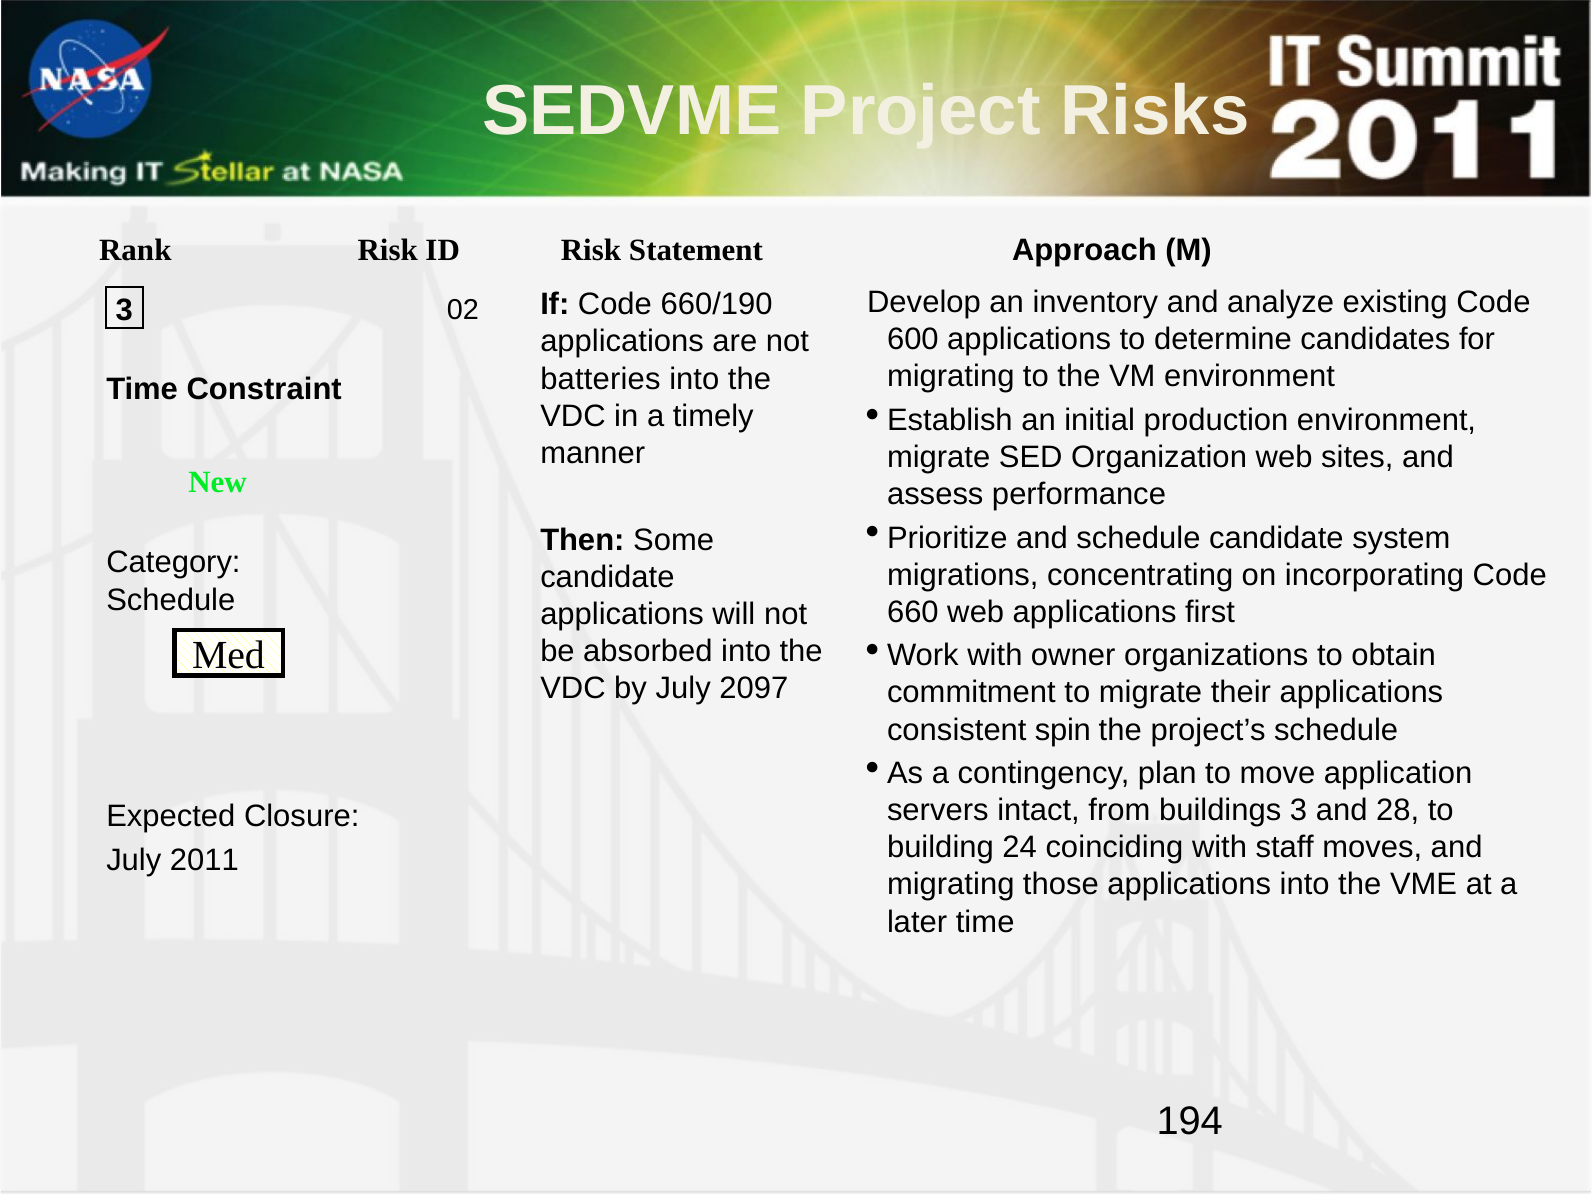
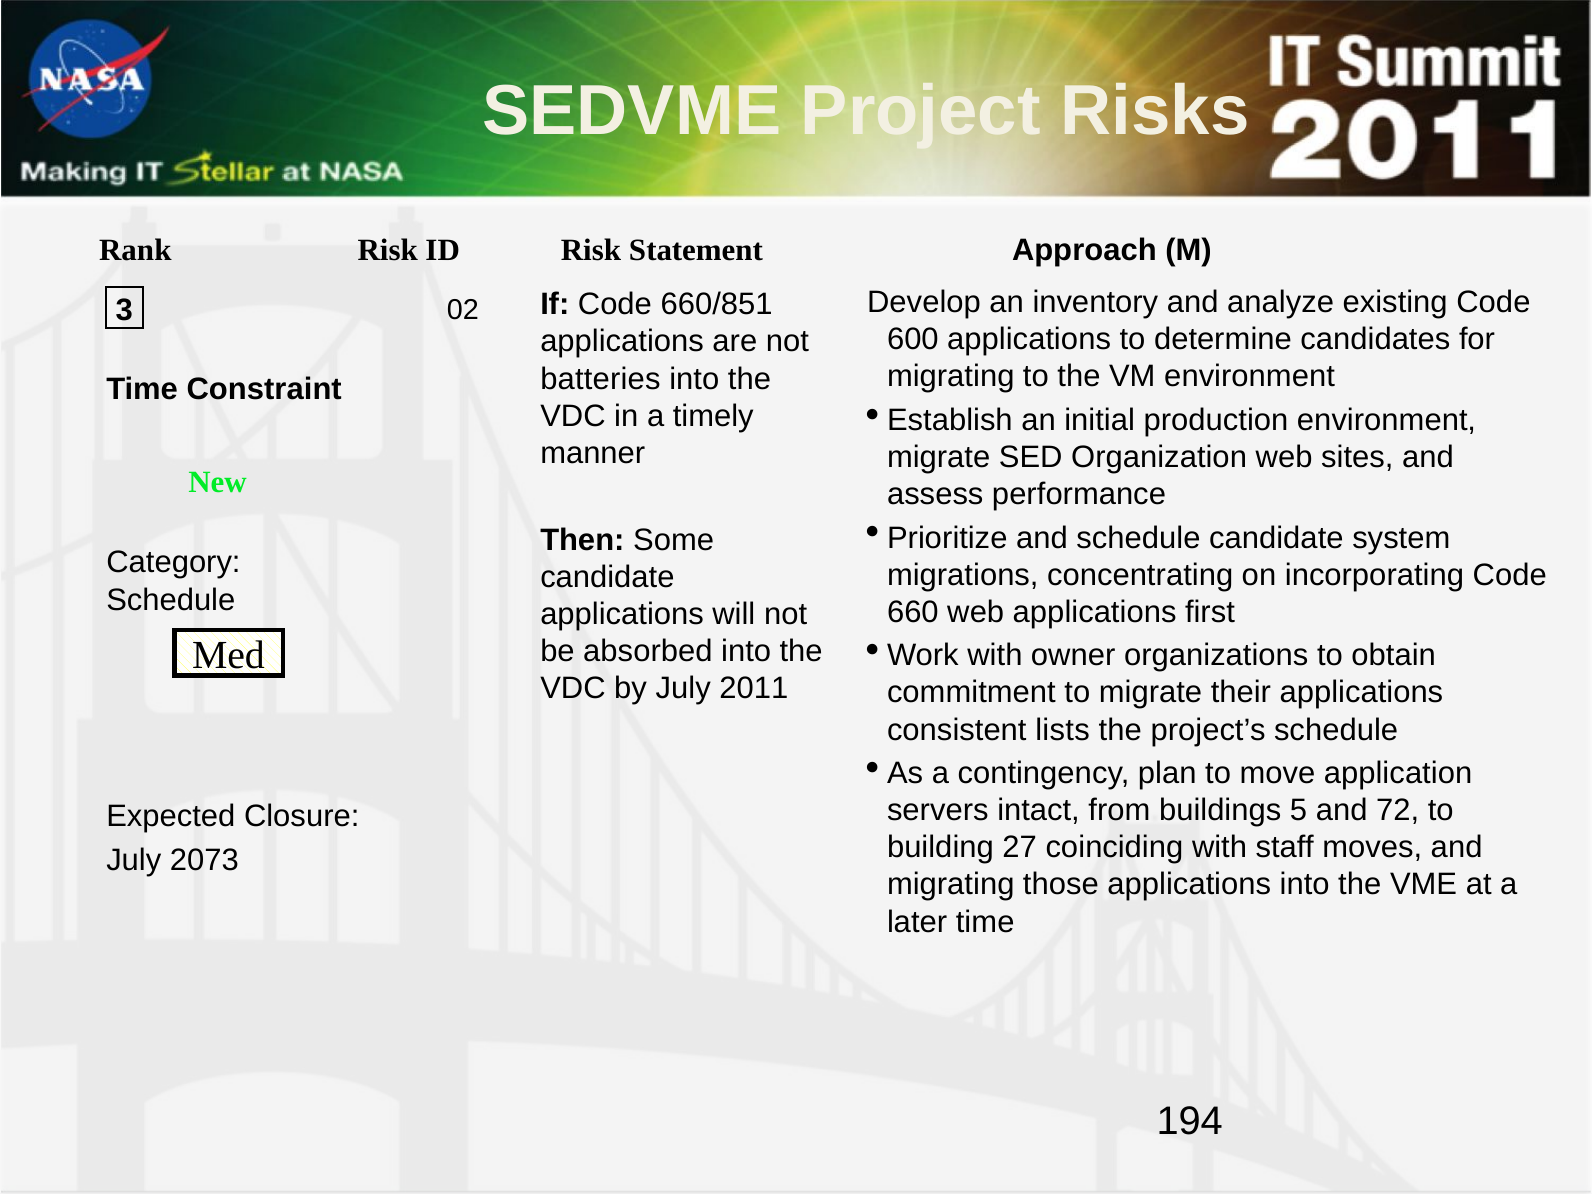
660/190: 660/190 -> 660/851
2097: 2097 -> 2011
spin: spin -> lists
buildings 3: 3 -> 5
28: 28 -> 72
24: 24 -> 27
2011: 2011 -> 2073
